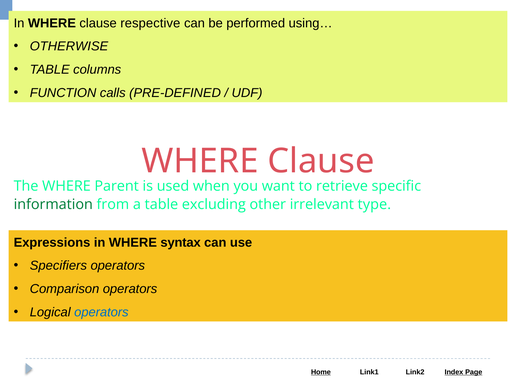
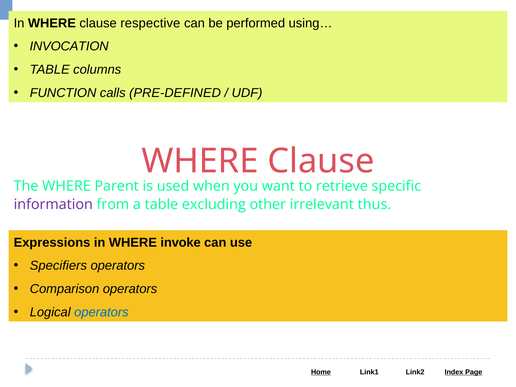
OTHERWISE: OTHERWISE -> INVOCATION
information colour: green -> purple
type: type -> thus
syntax: syntax -> invoke
